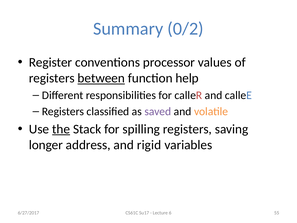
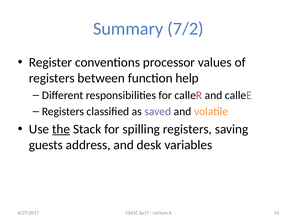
0/2: 0/2 -> 7/2
between underline: present -> none
longer: longer -> guests
rigid: rigid -> desk
